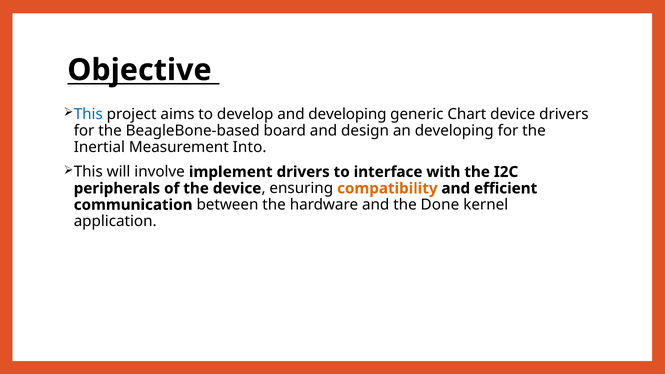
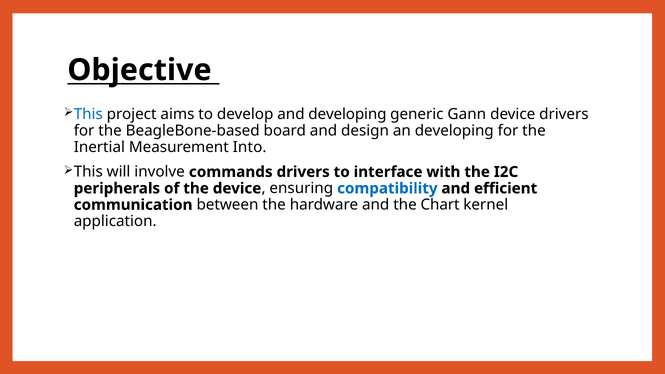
Chart: Chart -> Gann
implement: implement -> commands
compatibility colour: orange -> blue
Done: Done -> Chart
